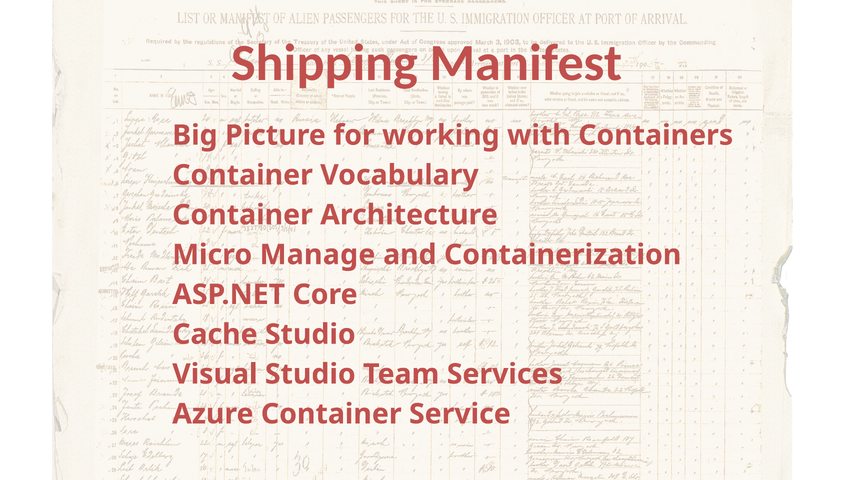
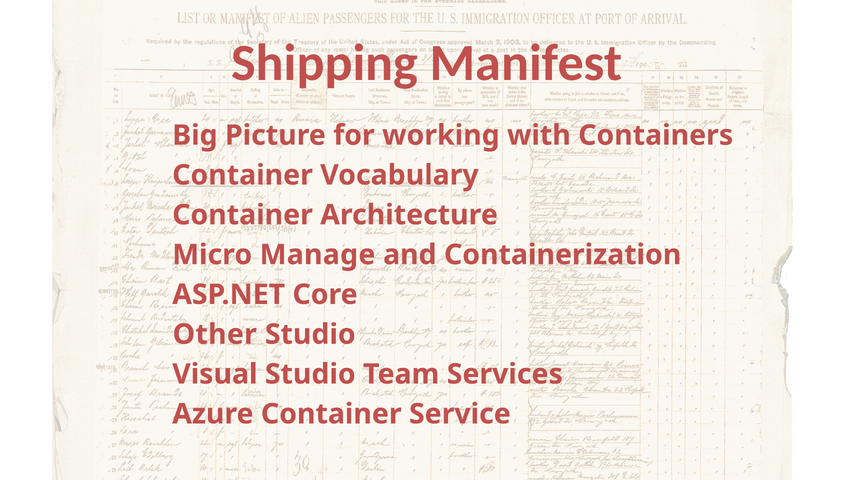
Cache: Cache -> Other
